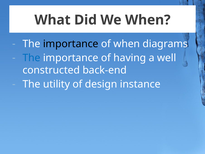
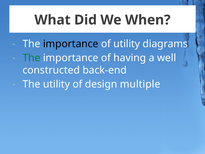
of when: when -> utility
The at (31, 58) colour: blue -> green
instance: instance -> multiple
